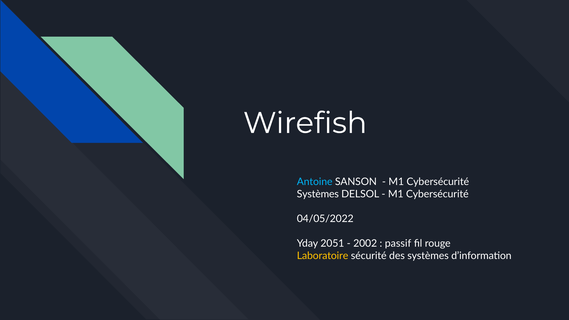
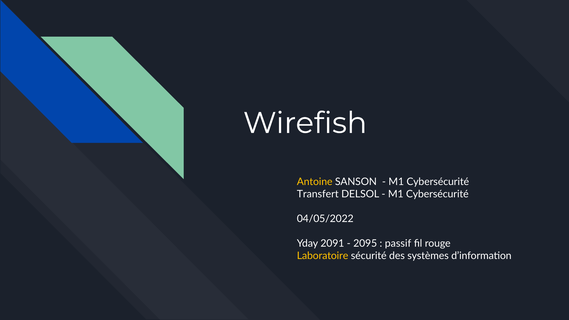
Antoine colour: light blue -> yellow
Systèmes at (318, 194): Systèmes -> Transfert
2051: 2051 -> 2091
2002: 2002 -> 2095
